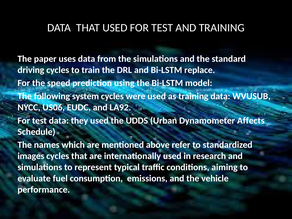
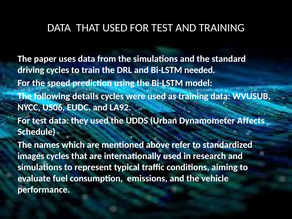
replace: replace -> needed
system: system -> details
